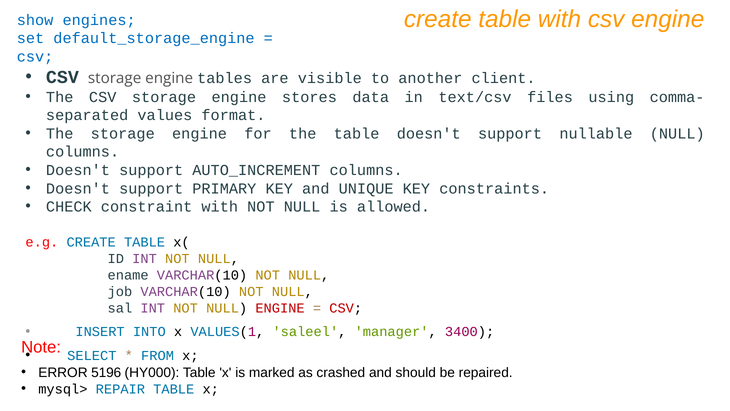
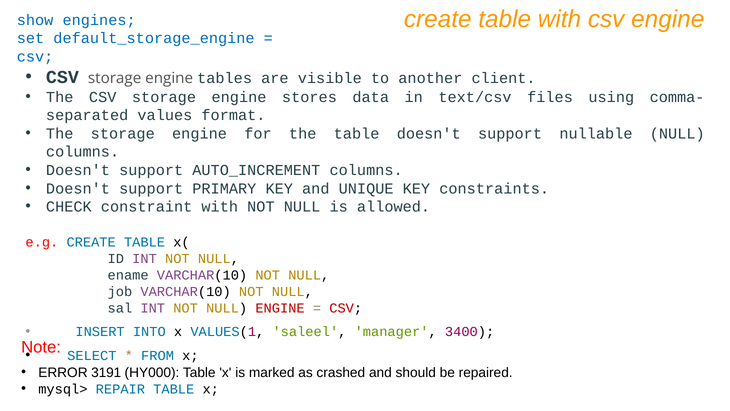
5196: 5196 -> 3191
